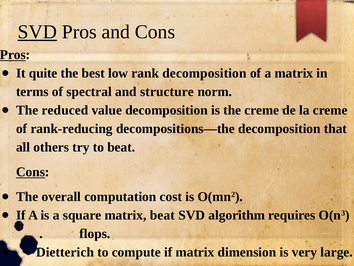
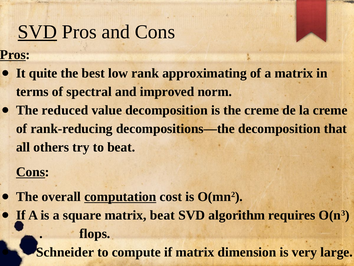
rank decomposition: decomposition -> approximating
structure: structure -> improved
computation underline: none -> present
Dietterich: Dietterich -> Schneider
